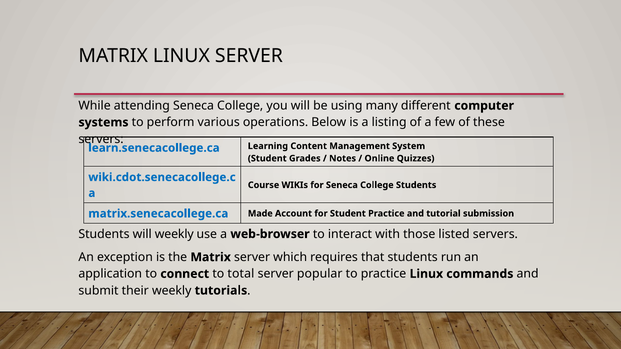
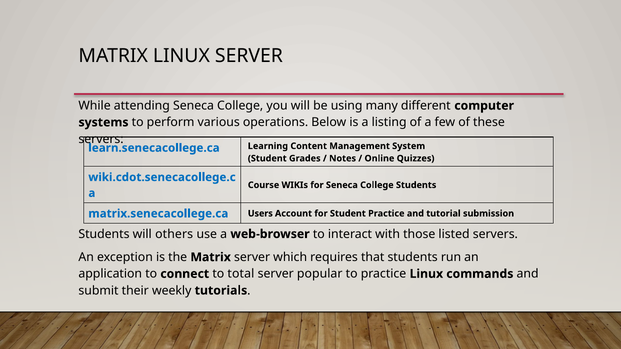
Made: Made -> Users
will weekly: weekly -> others
